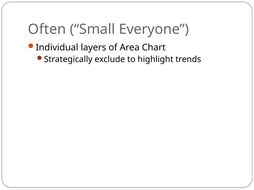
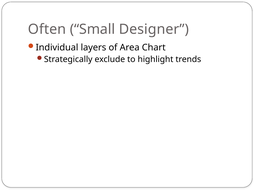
Everyone: Everyone -> Designer
